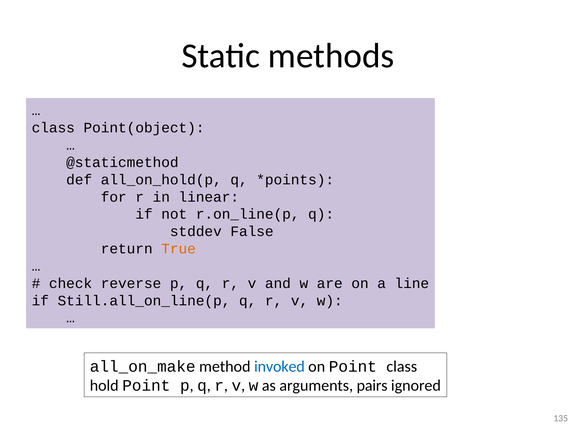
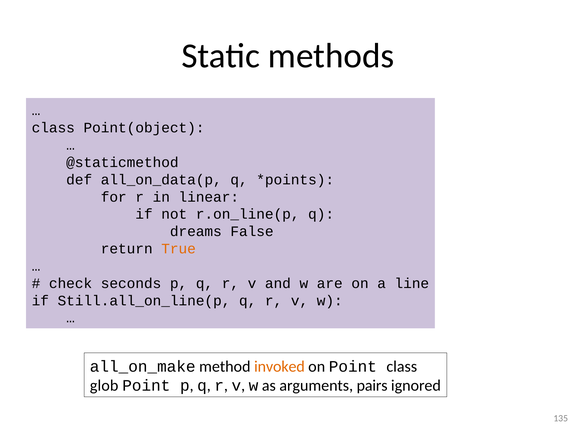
all_on_hold(p: all_on_hold(p -> all_on_data(p
stddev: stddev -> dreams
reverse: reverse -> seconds
invoked colour: blue -> orange
hold: hold -> glob
